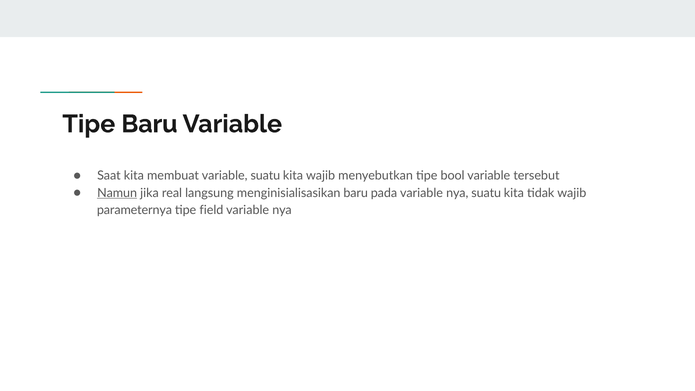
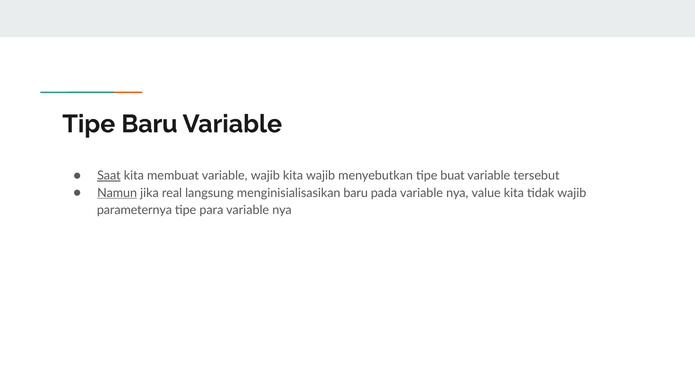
Saat underline: none -> present
variable suatu: suatu -> wajib
bool: bool -> buat
nya suatu: suatu -> value
field: field -> para
